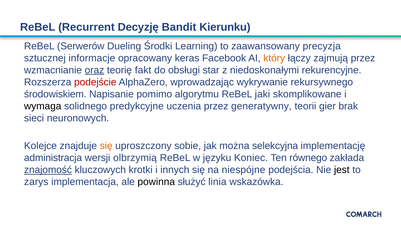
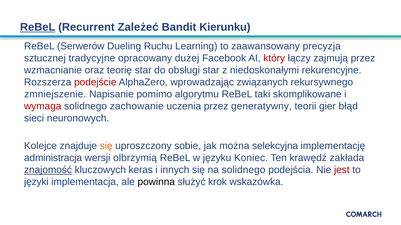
ReBeL at (38, 27) underline: none -> present
Decyzję: Decyzję -> Zależeć
Środki: Środki -> Ruchu
informacje: informacje -> tradycyjne
keras: keras -> dużej
który colour: orange -> red
oraz underline: present -> none
teorię fakt: fakt -> star
wykrywanie: wykrywanie -> związanych
środowiskiem: środowiskiem -> zmniejszenie
jaki: jaki -> taki
wymaga colour: black -> red
predykcyjne: predykcyjne -> zachowanie
brak: brak -> błąd
równego: równego -> krawędź
krotki: krotki -> keras
na niespójne: niespójne -> solidnego
jest colour: black -> red
zarys: zarys -> języki
linia: linia -> krok
